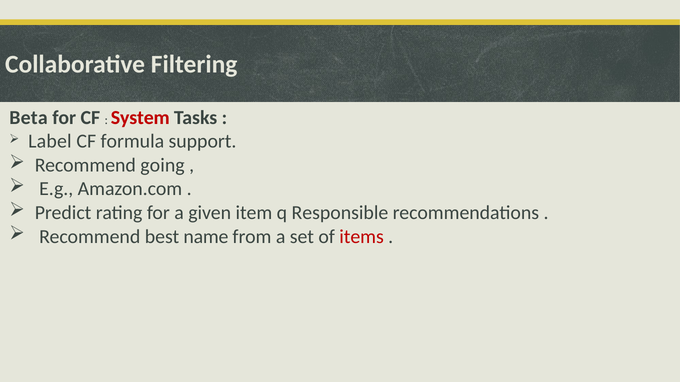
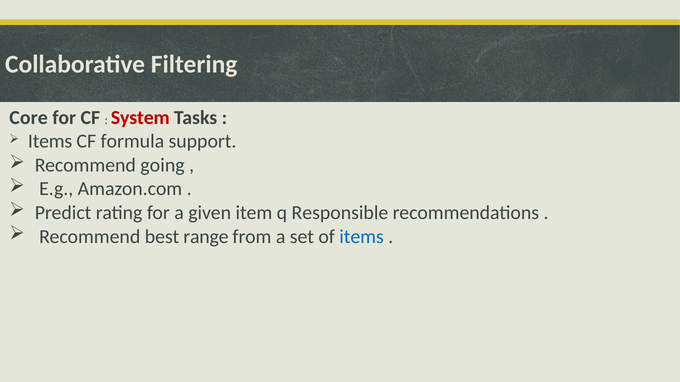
Beta: Beta -> Core
Label at (50, 142): Label -> Items
name: name -> range
items at (362, 237) colour: red -> blue
